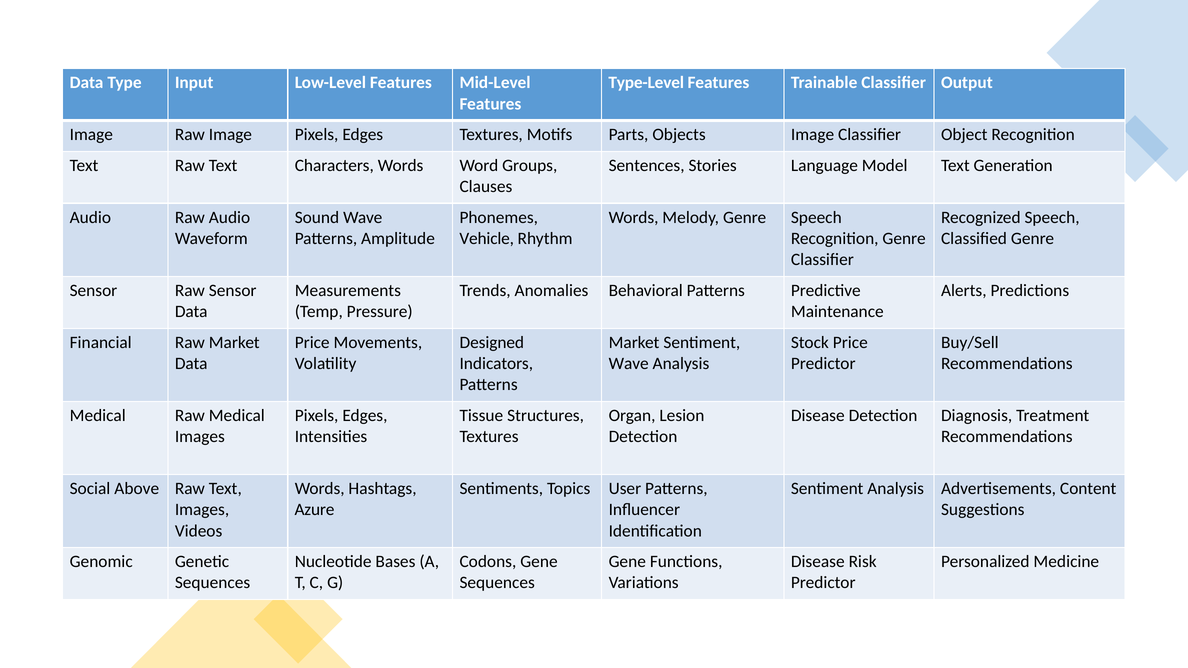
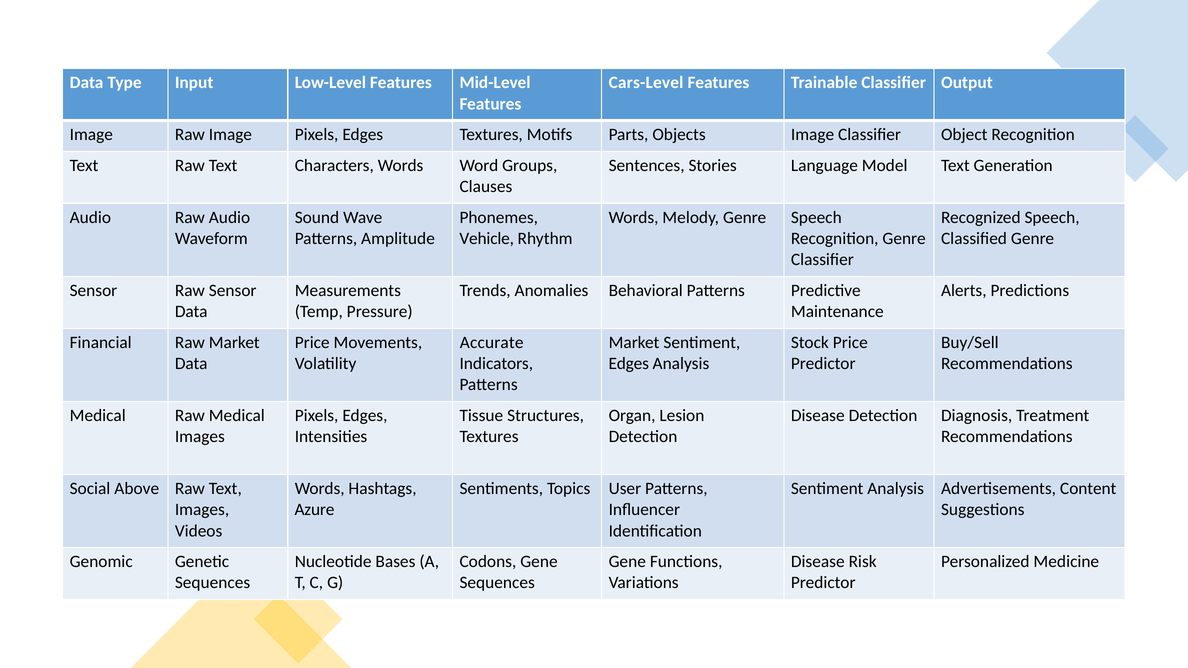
Type-Level: Type-Level -> Cars-Level
Designed: Designed -> Accurate
Wave at (629, 364): Wave -> Edges
